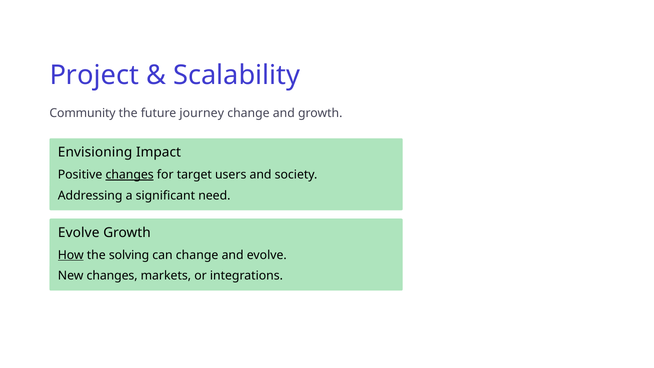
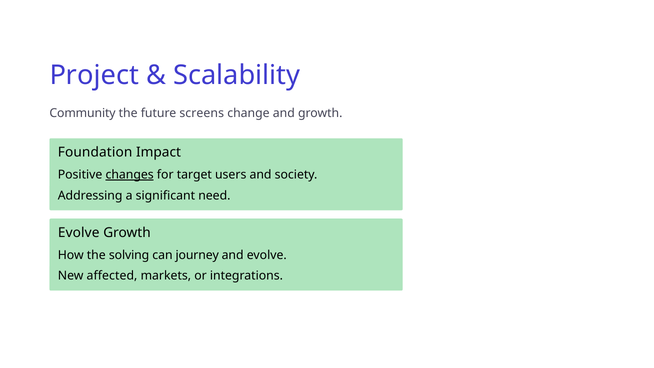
journey: journey -> screens
Envisioning: Envisioning -> Foundation
How underline: present -> none
can change: change -> journey
New changes: changes -> affected
